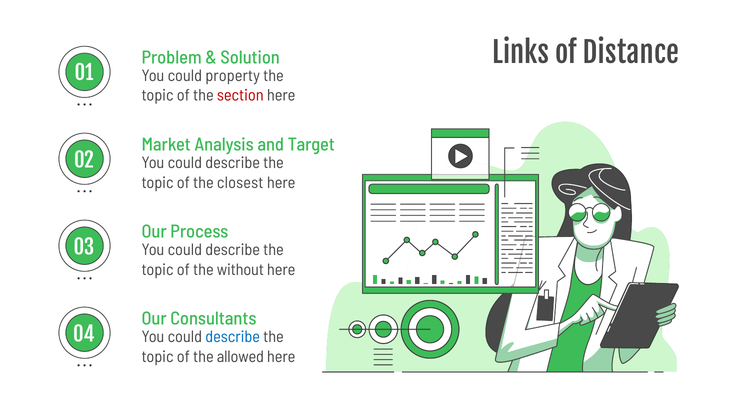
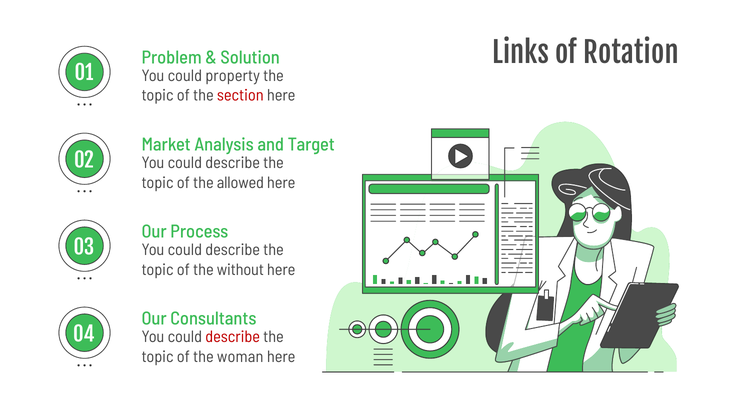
Distance: Distance -> Rotation
closest: closest -> allowed
describe at (233, 337) colour: blue -> red
allowed: allowed -> woman
